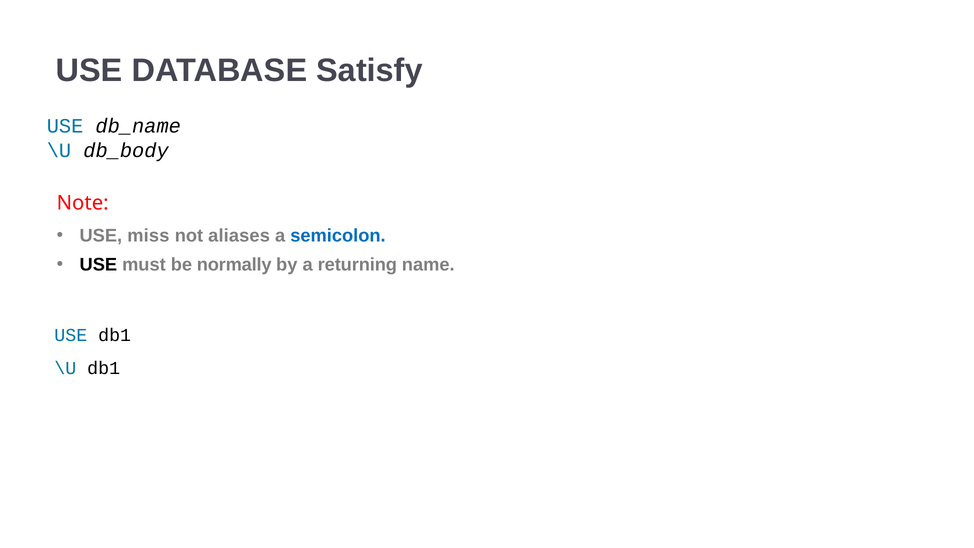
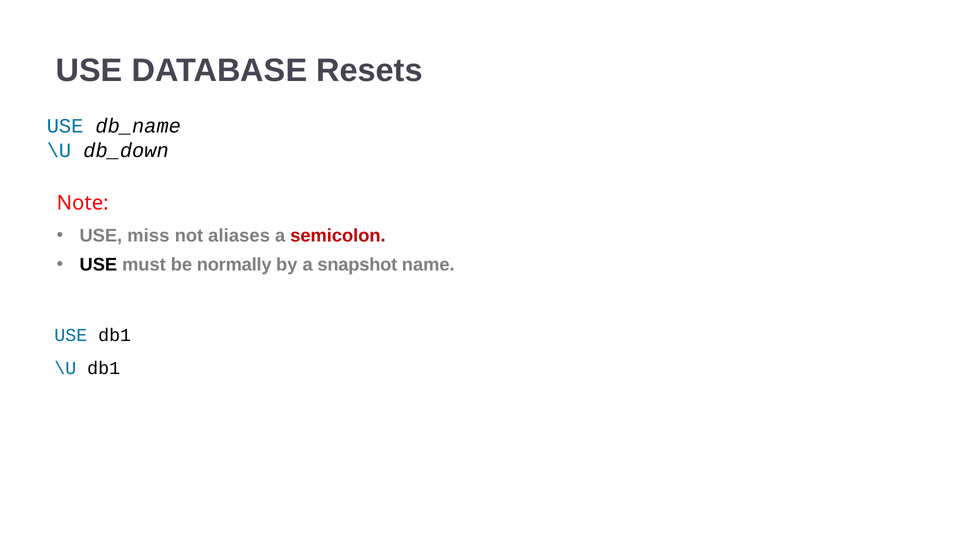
Satisfy: Satisfy -> Resets
db_body: db_body -> db_down
semicolon colour: blue -> red
returning: returning -> snapshot
